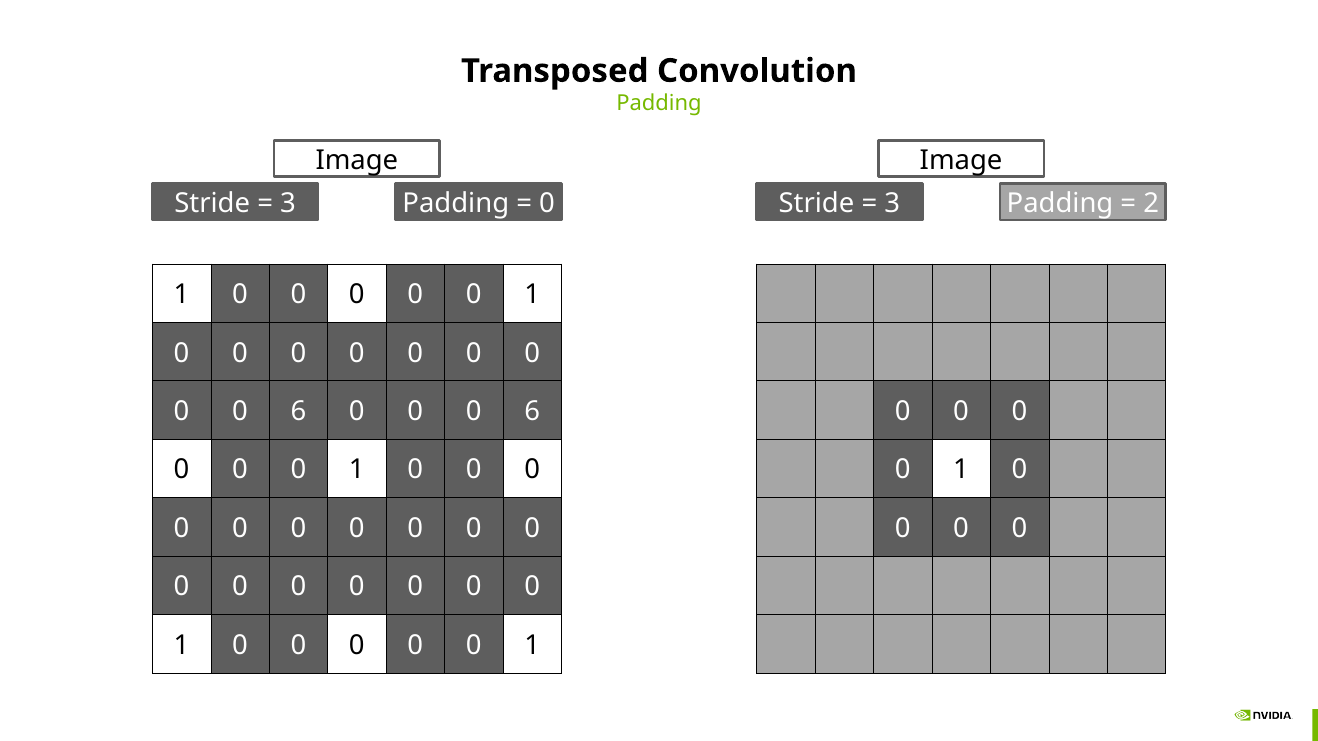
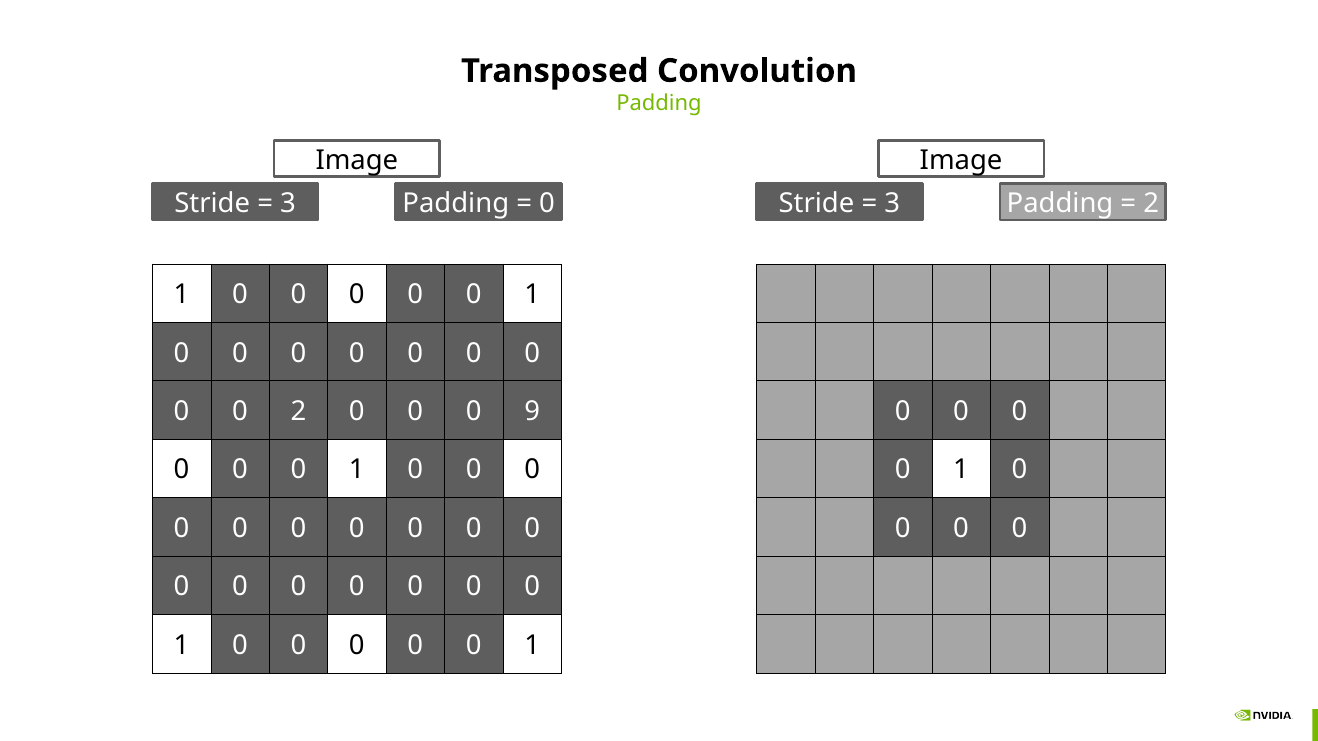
6 at (298, 412): 6 -> 2
6 at (532, 412): 6 -> 9
